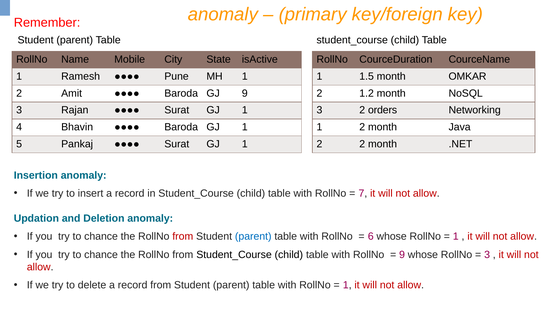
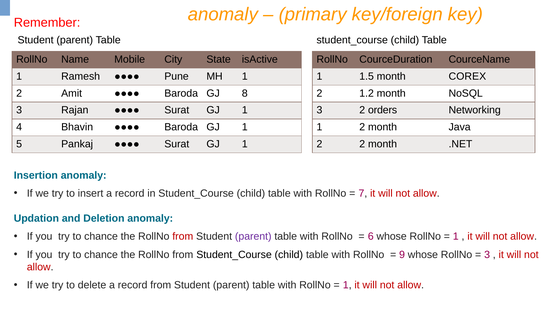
OMKAR: OMKAR -> COREX
GJ 9: 9 -> 8
parent at (253, 237) colour: blue -> purple
